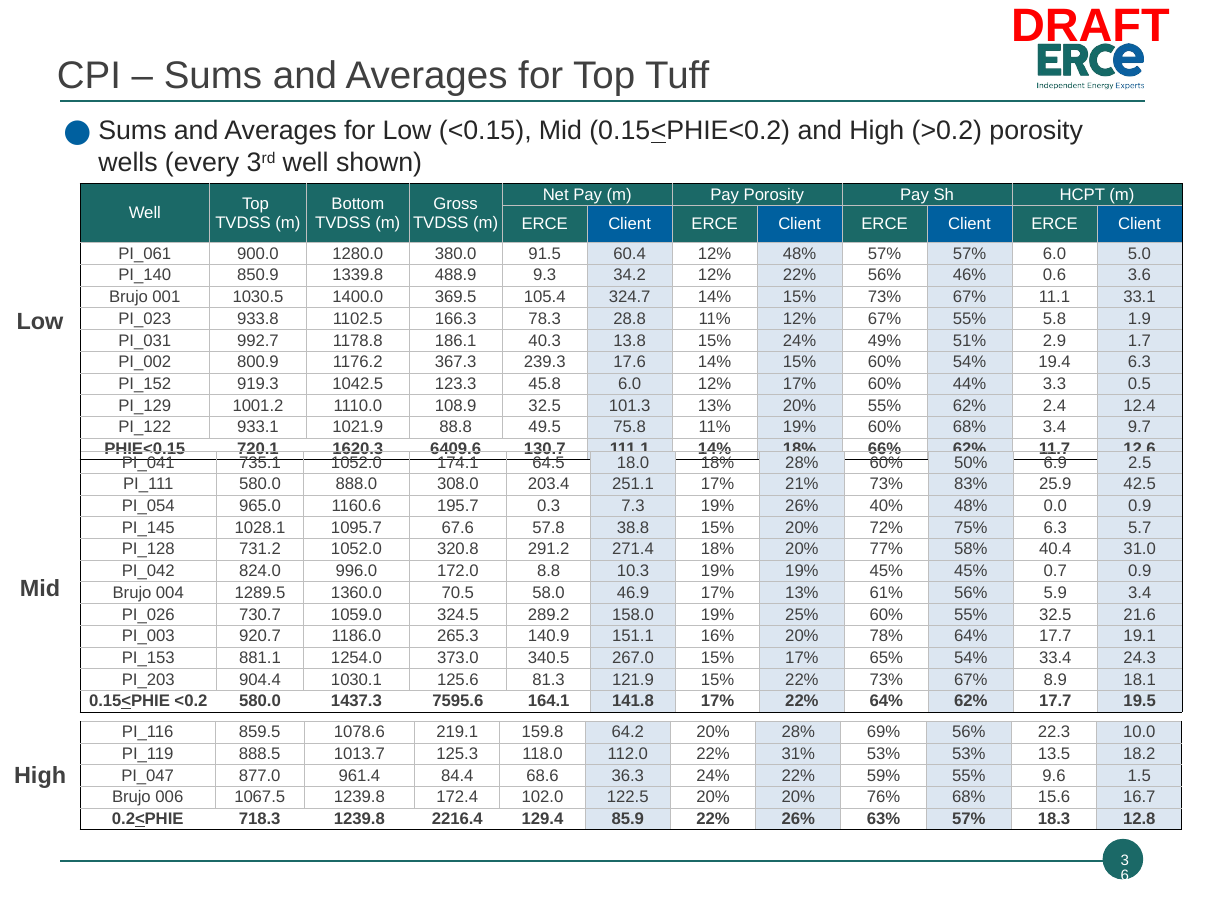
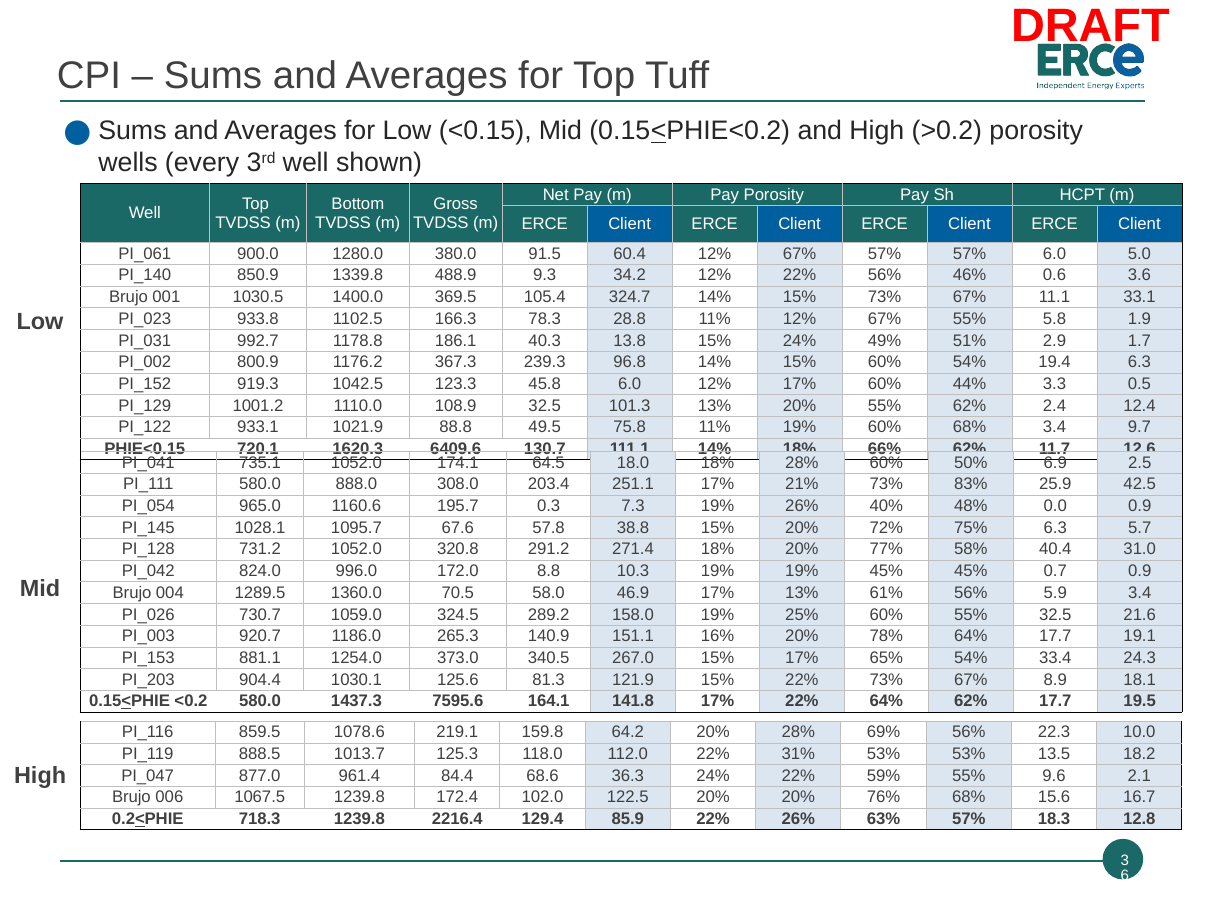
60.4 12% 48%: 48% -> 67%
17.6: 17.6 -> 96.8
1.5: 1.5 -> 2.1
